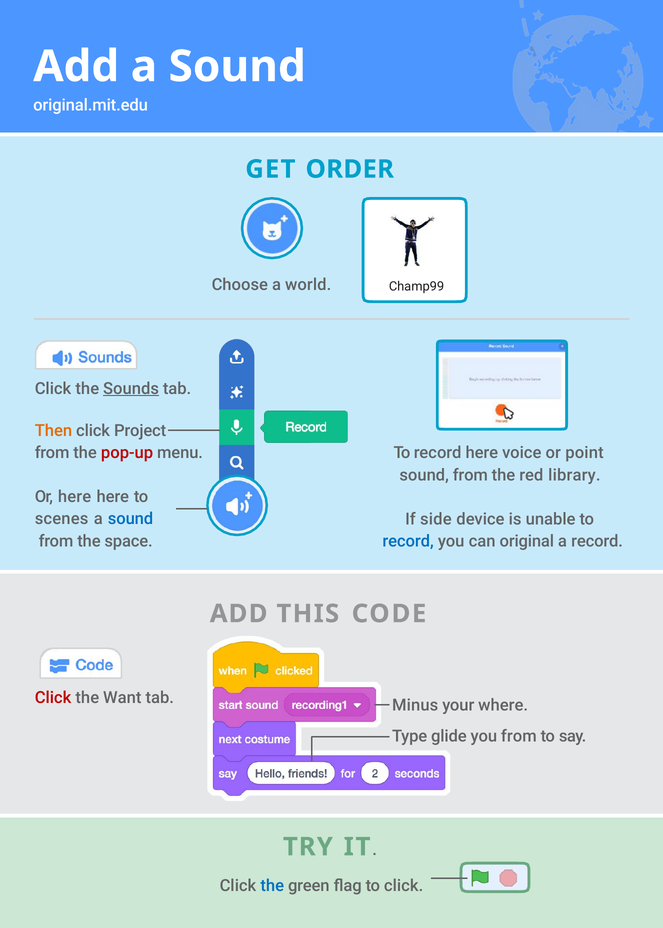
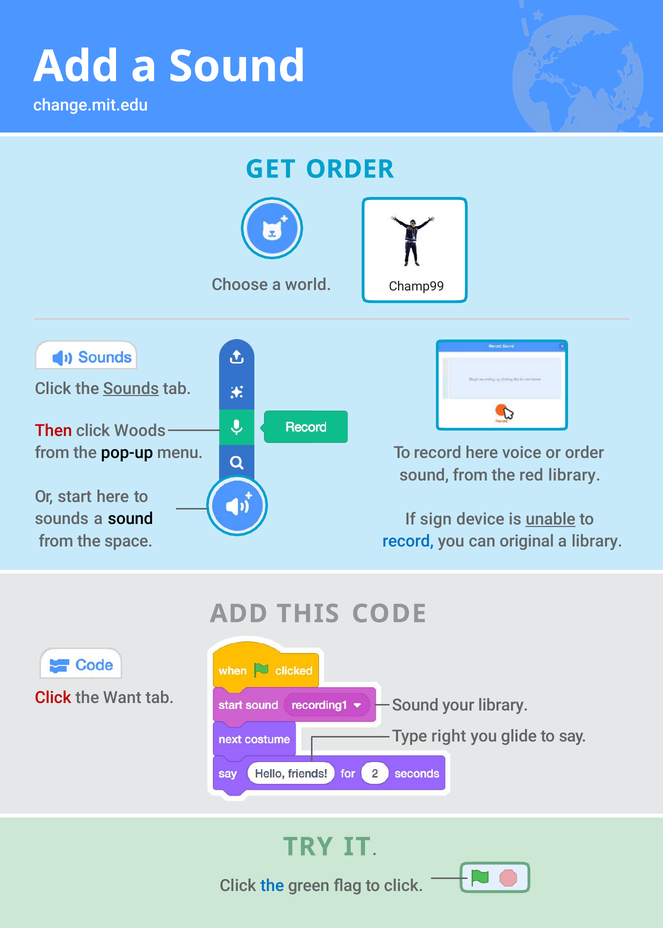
original.mit.edu: original.mit.edu -> change.mit.edu
Then colour: orange -> red
Project: Project -> Woods
pop-up colour: red -> black
or point: point -> order
Or here: here -> start
scenes at (62, 519): scenes -> sounds
sound at (131, 519) colour: blue -> black
side: side -> sign
unable underline: none -> present
a record: record -> library
tab Minus: Minus -> Sound
your where: where -> library
glide: glide -> right
you from: from -> glide
